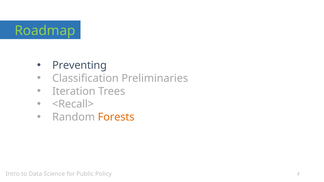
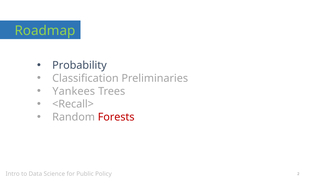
Preventing: Preventing -> Probability
Iteration: Iteration -> Yankees
Forests colour: orange -> red
